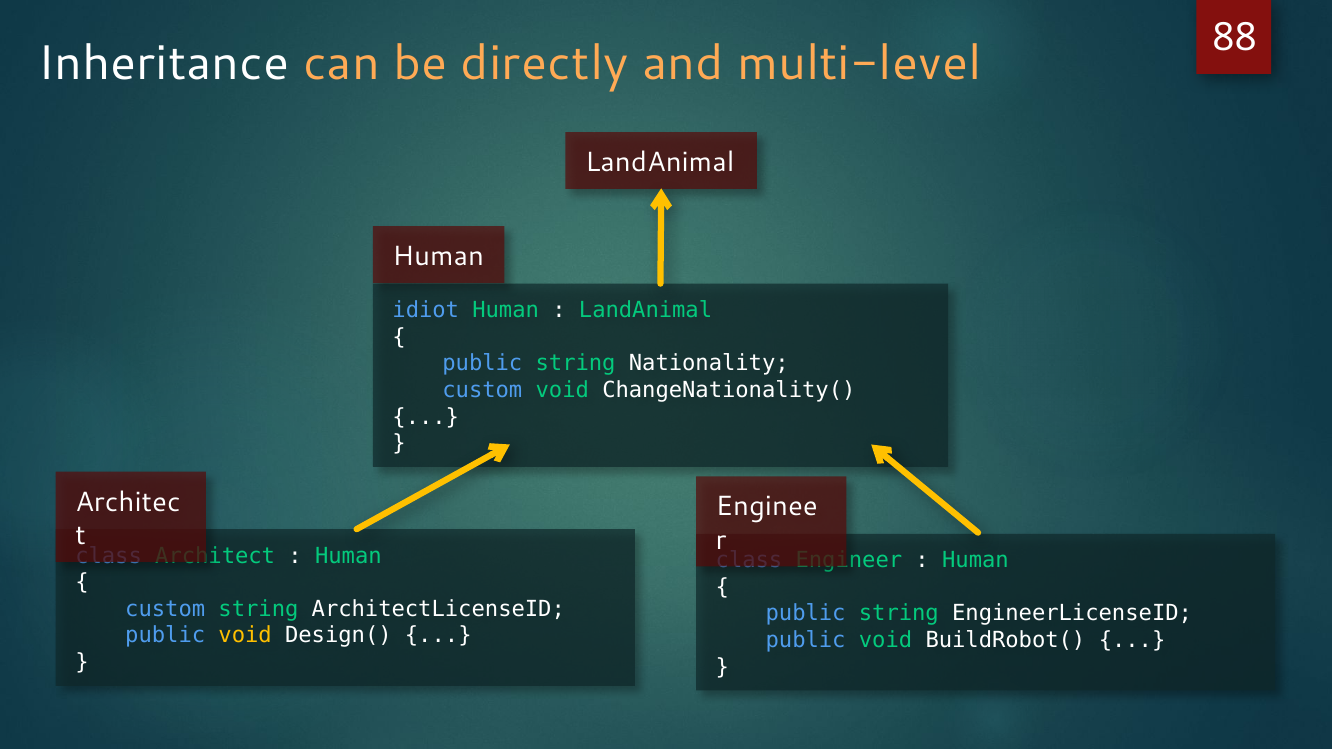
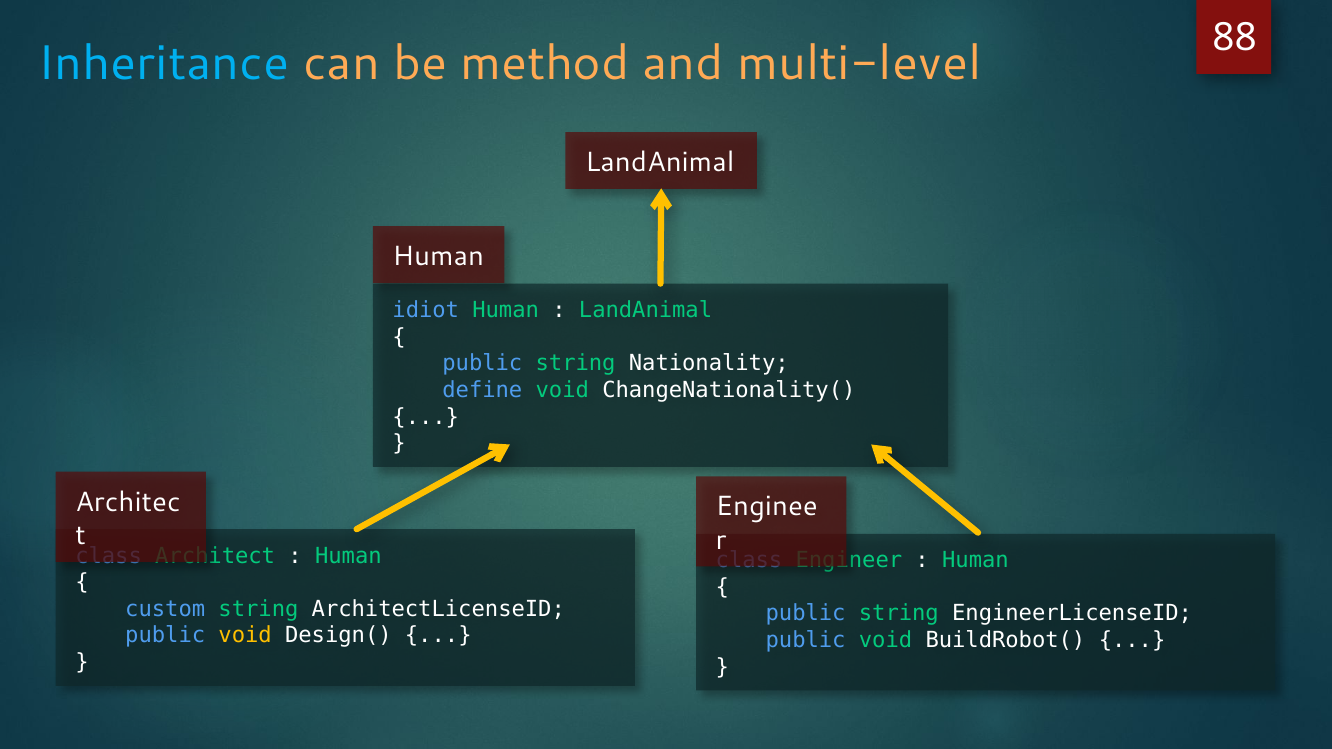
Inheritance colour: white -> light blue
directly: directly -> method
custom at (482, 390): custom -> define
